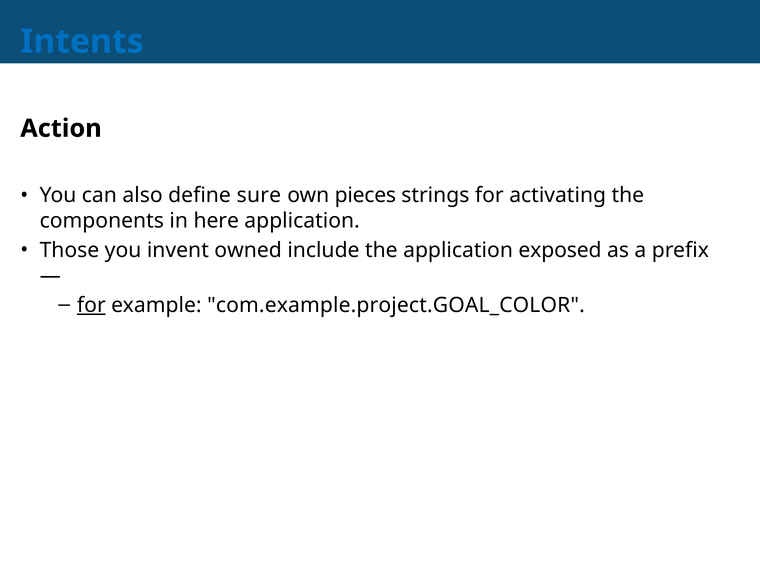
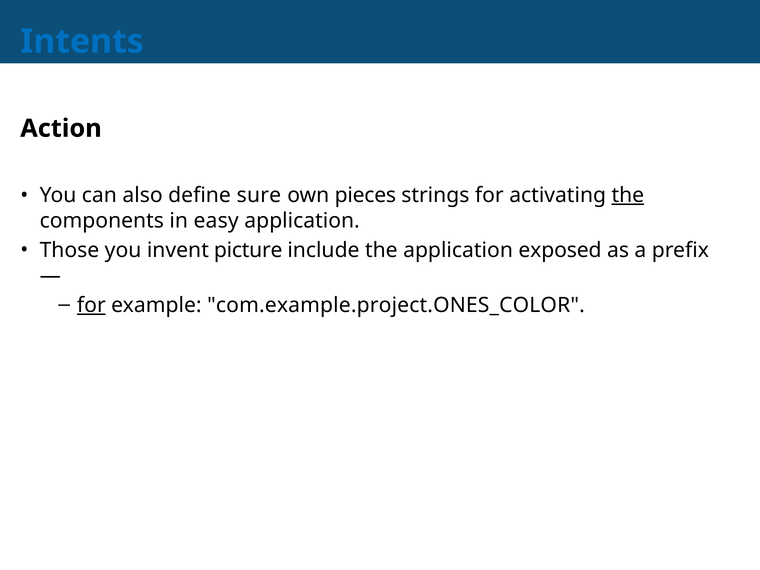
the at (628, 195) underline: none -> present
here: here -> easy
owned: owned -> picture
com.example.project.GOAL_COLOR: com.example.project.GOAL_COLOR -> com.example.project.ONES_COLOR
